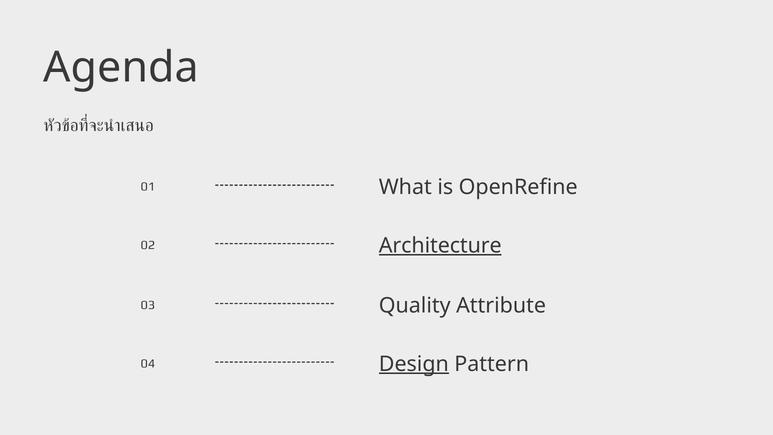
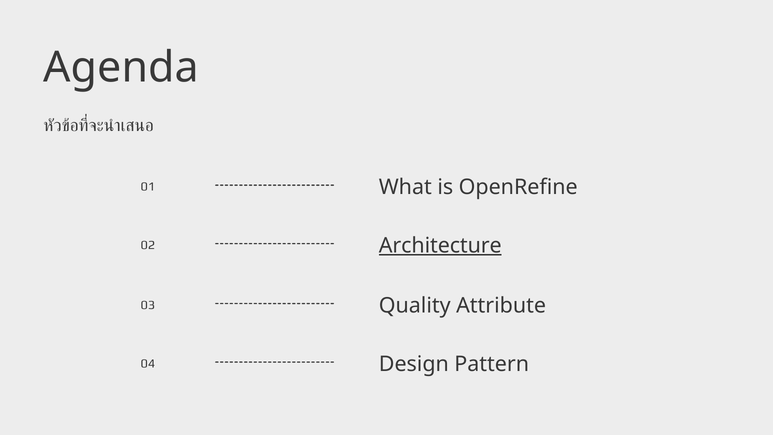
Design underline: present -> none
